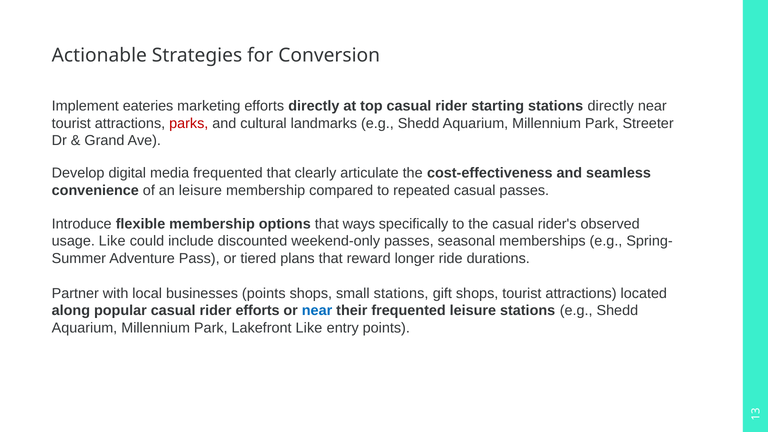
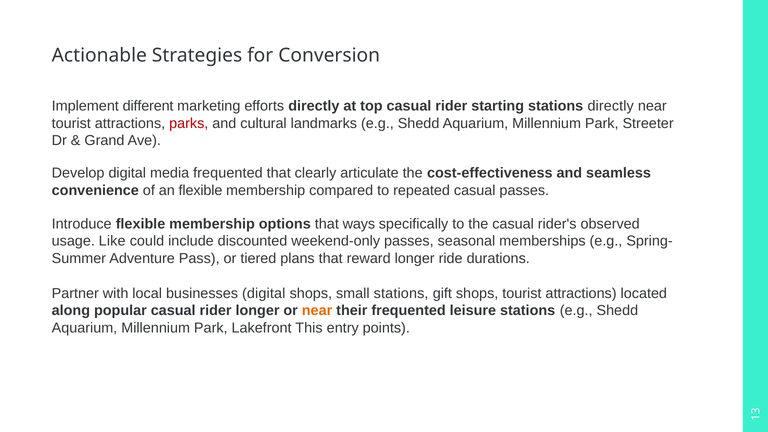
eateries: eateries -> different
an leisure: leisure -> flexible
businesses points: points -> digital
rider efforts: efforts -> longer
near at (317, 311) colour: blue -> orange
Lakefront Like: Like -> This
